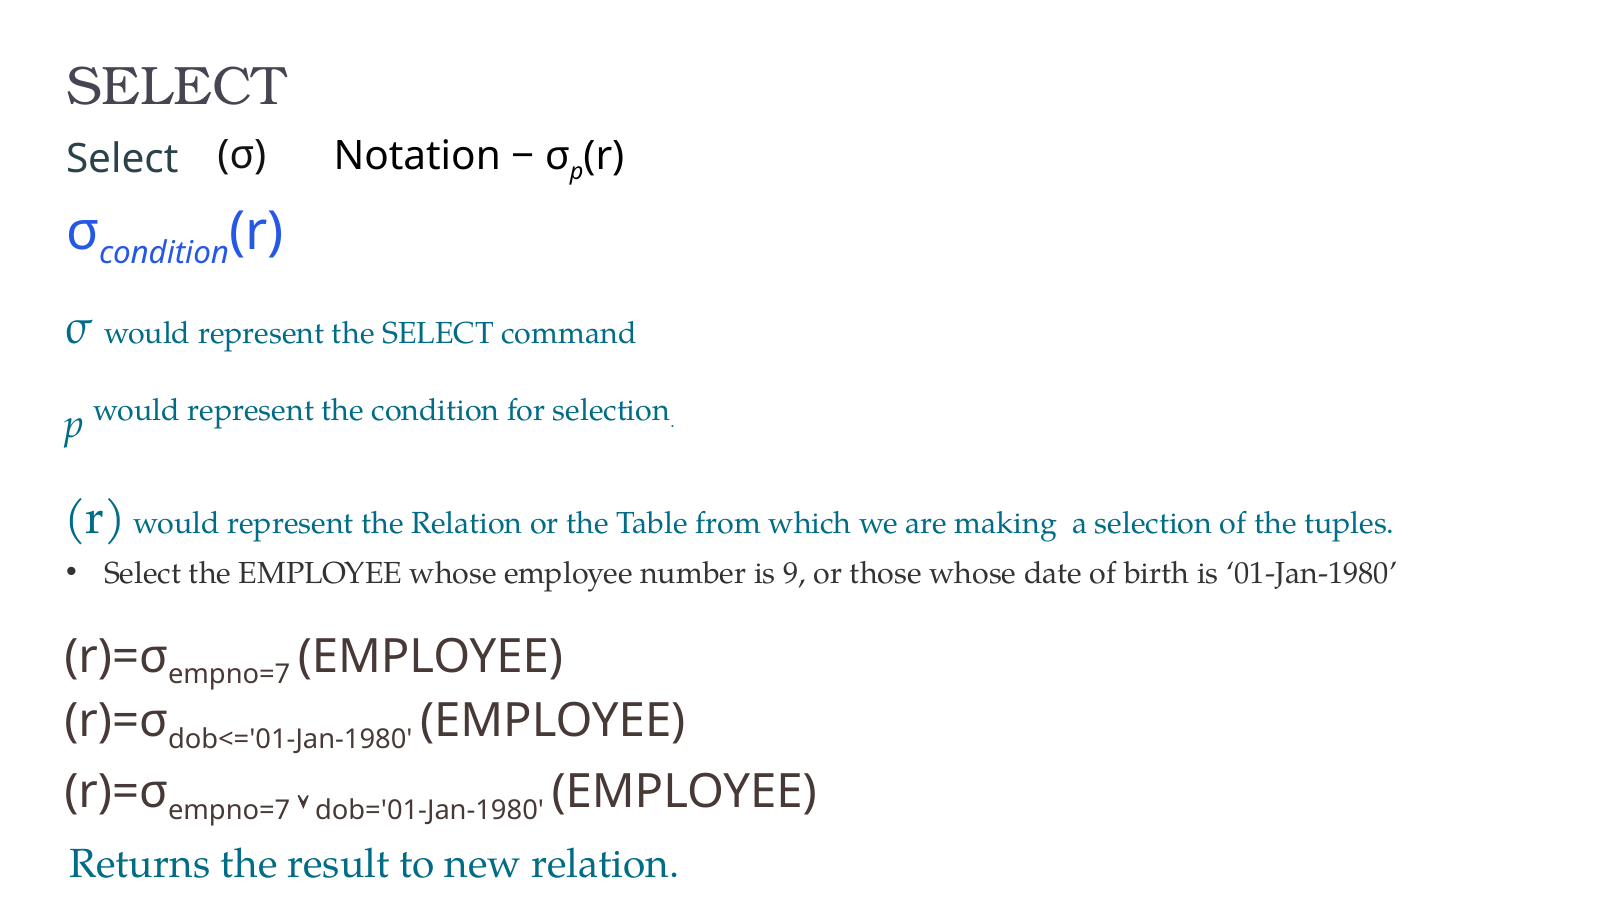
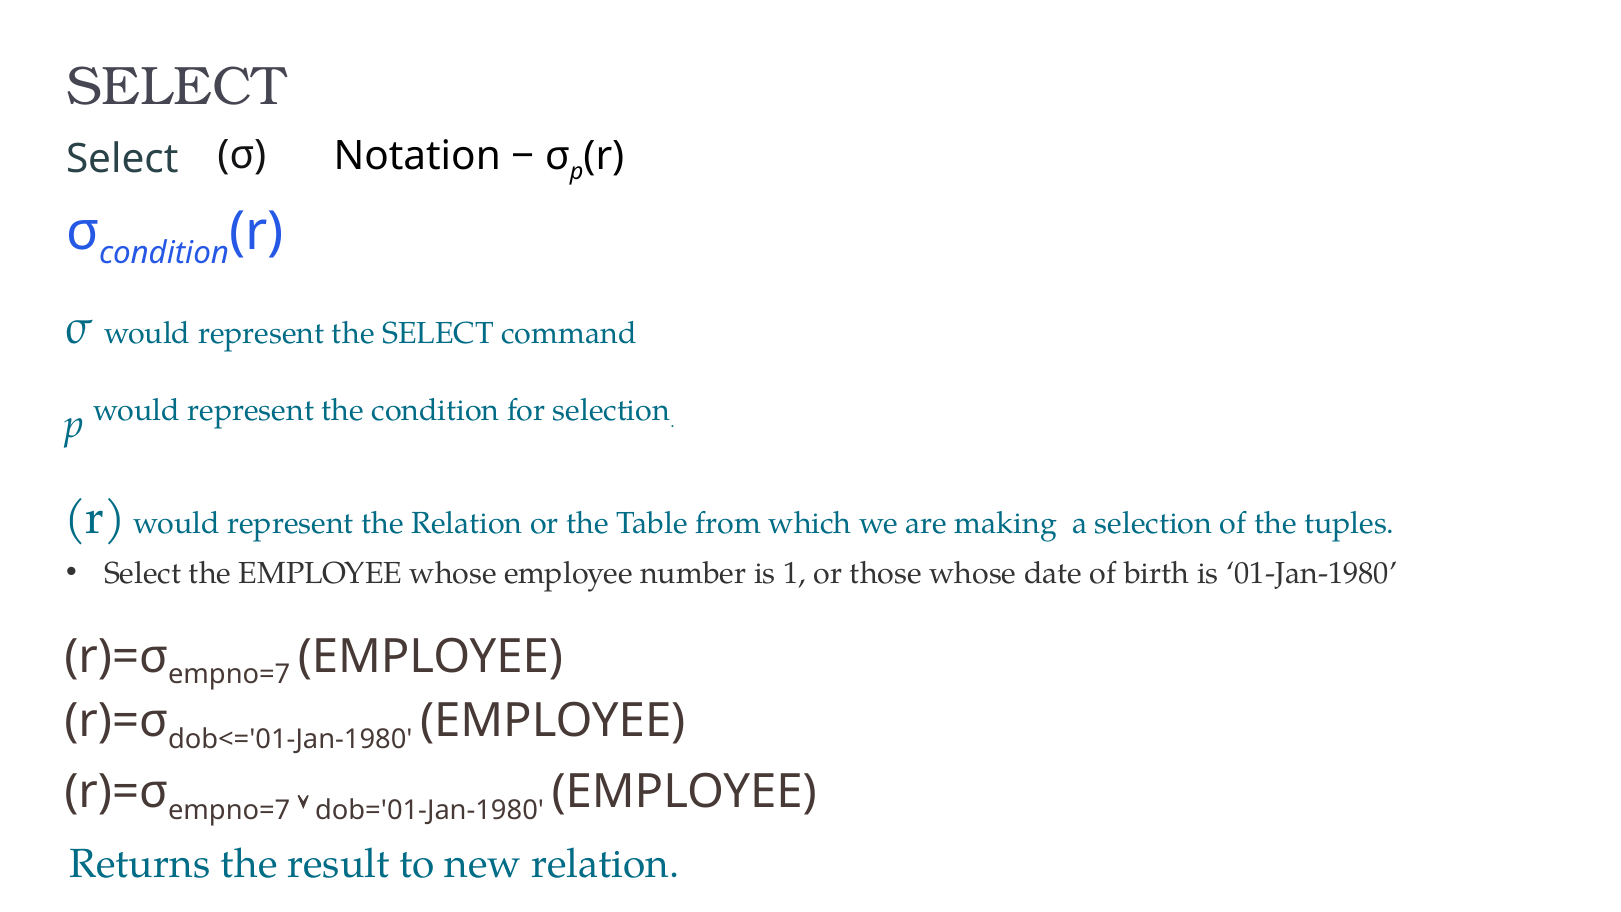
9: 9 -> 1
